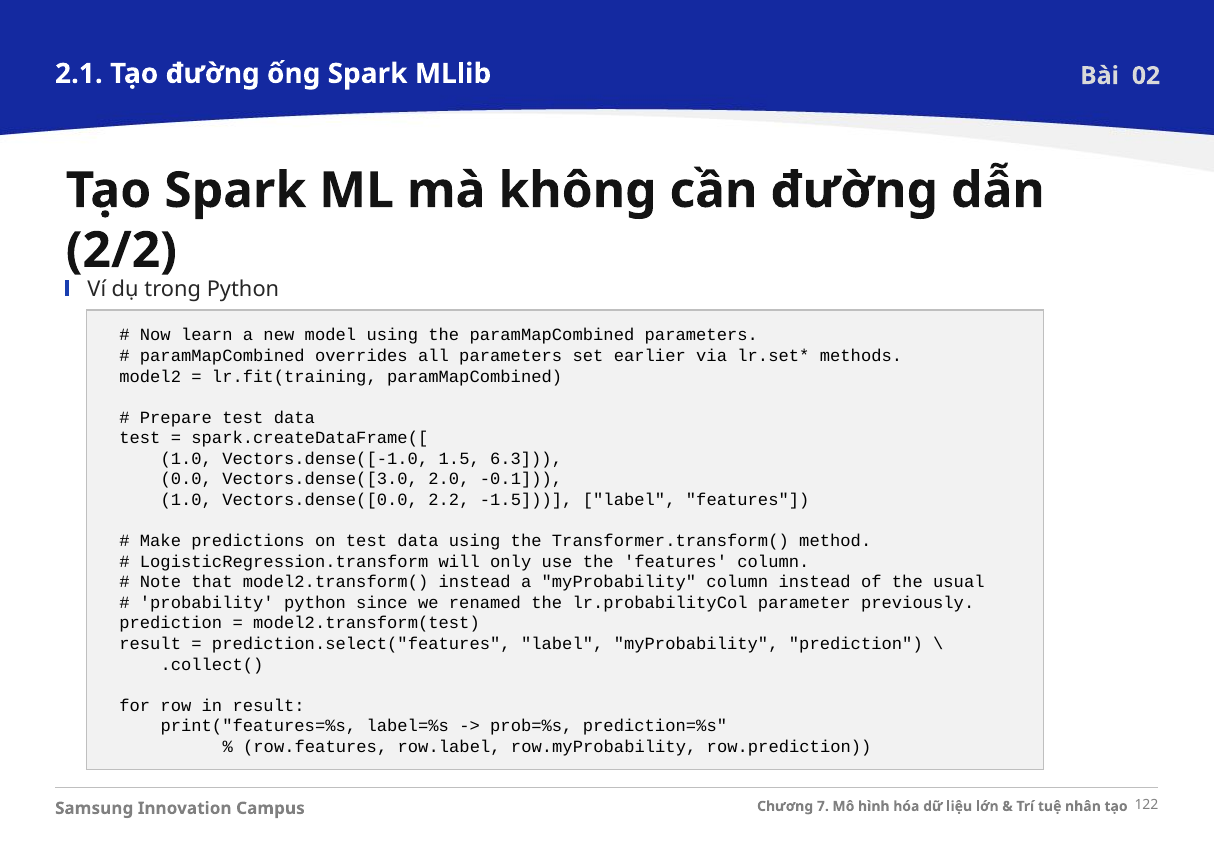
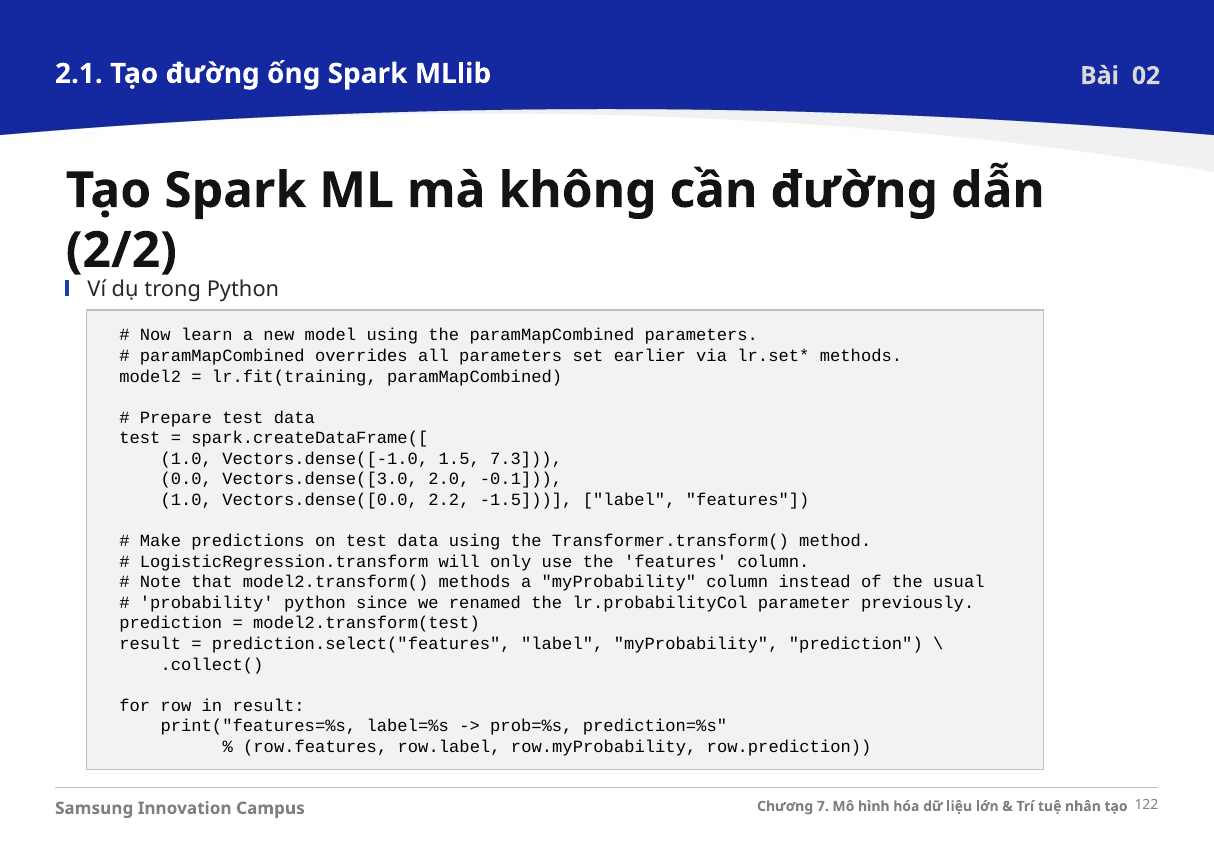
6.3: 6.3 -> 7.3
model2.transform( instead: instead -> methods
